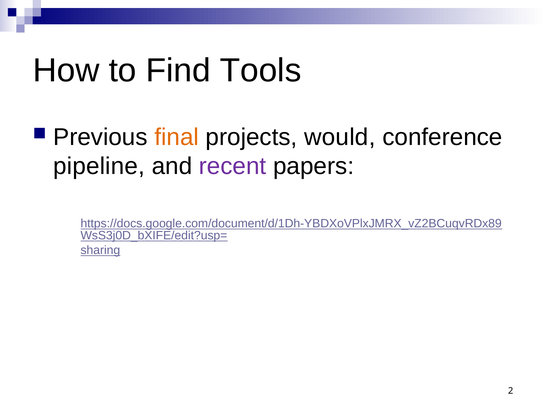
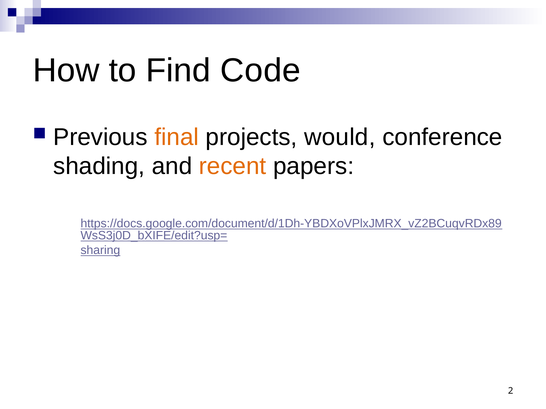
Tools: Tools -> Code
pipeline: pipeline -> shading
recent colour: purple -> orange
